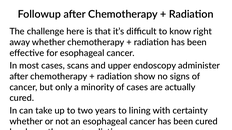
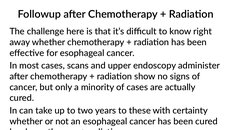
lining: lining -> these
